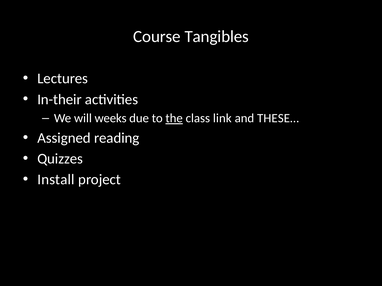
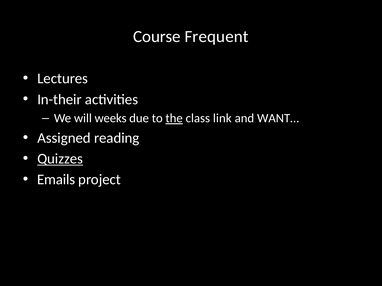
Tangibles: Tangibles -> Frequent
THESE…: THESE… -> WANT…
Quizzes underline: none -> present
Install: Install -> Emails
